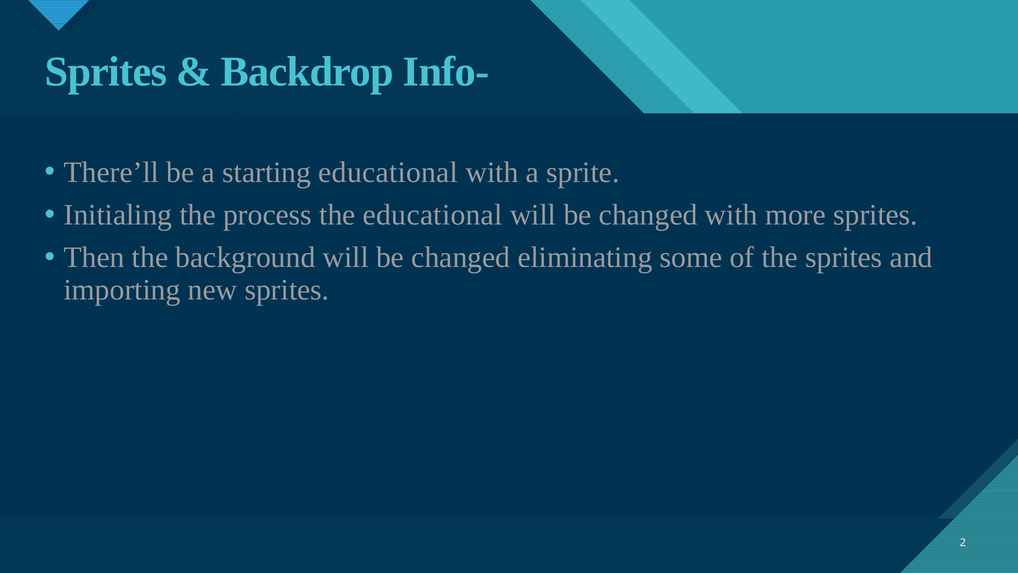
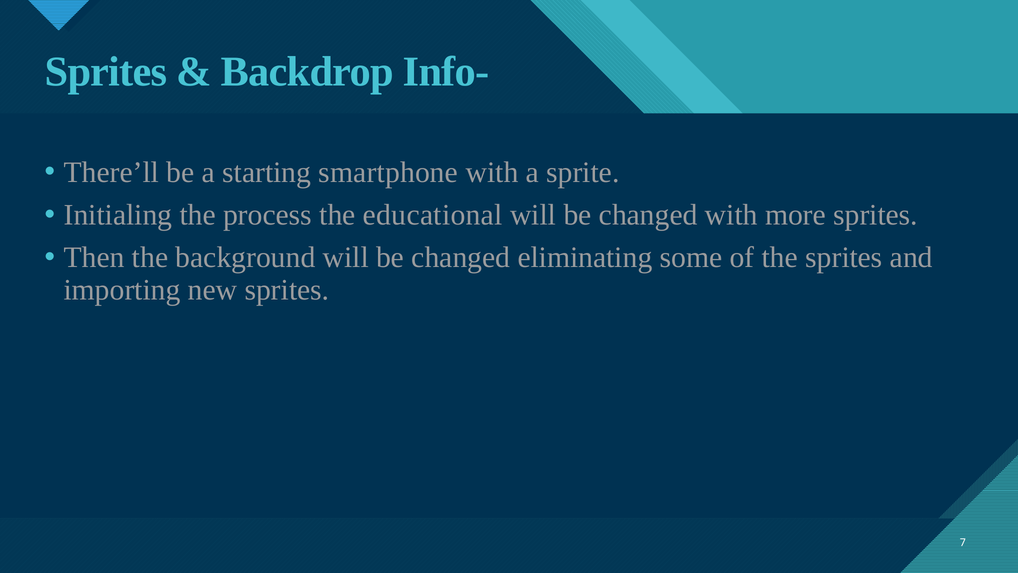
starting educational: educational -> smartphone
2: 2 -> 7
